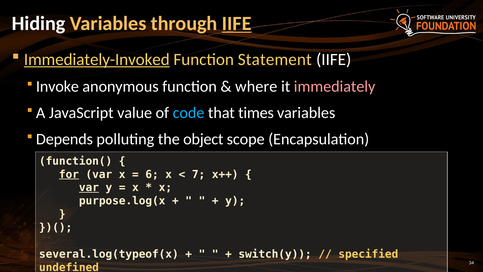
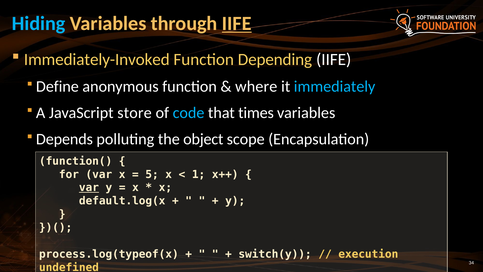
Hiding colour: white -> light blue
Immediately-Invoked underline: present -> none
Statement: Statement -> Depending
Invoke: Invoke -> Define
immediately colour: pink -> light blue
value: value -> store
for underline: present -> none
6: 6 -> 5
7: 7 -> 1
purpose.log(x: purpose.log(x -> default.log(x
several.log(typeof(x: several.log(typeof(x -> process.log(typeof(x
specified: specified -> execution
